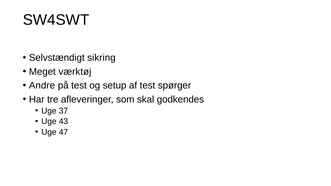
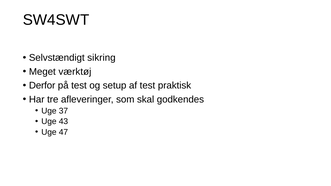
Andre: Andre -> Derfor
spørger: spørger -> praktisk
